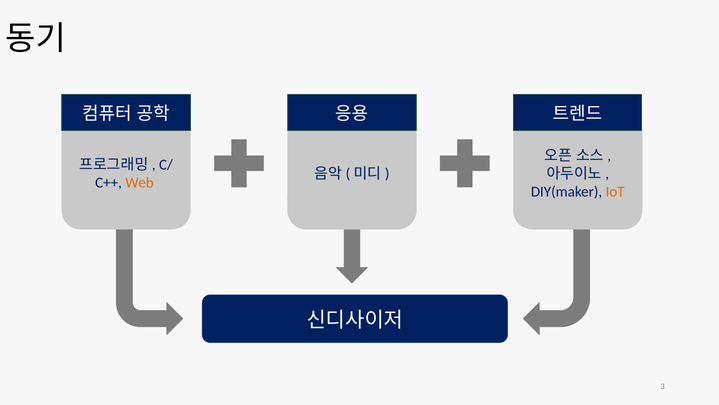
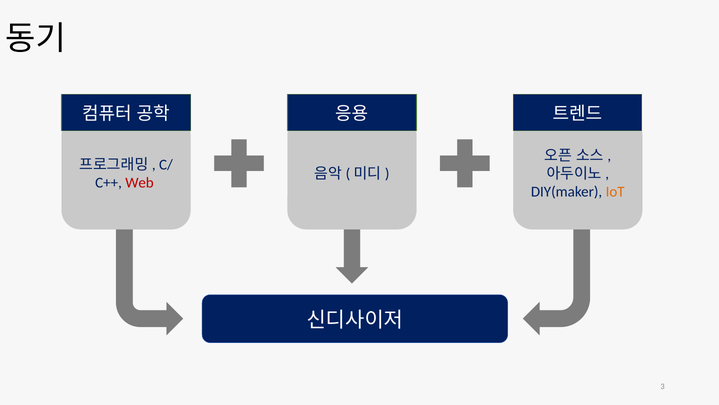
Web colour: orange -> red
